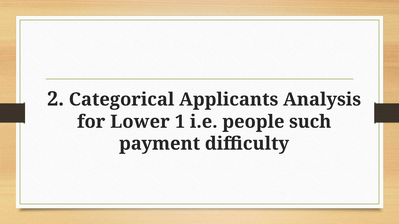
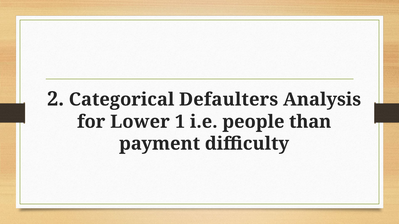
Applicants: Applicants -> Defaulters
such: such -> than
